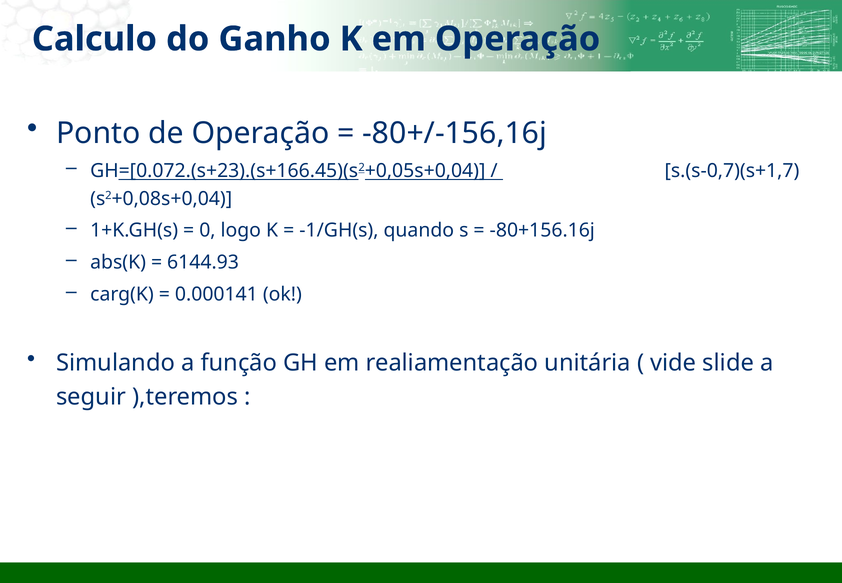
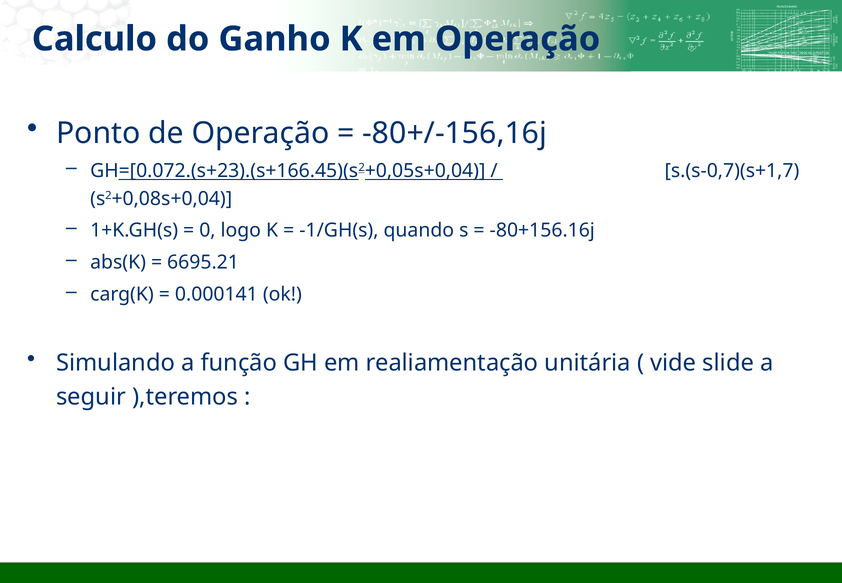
6144.93: 6144.93 -> 6695.21
